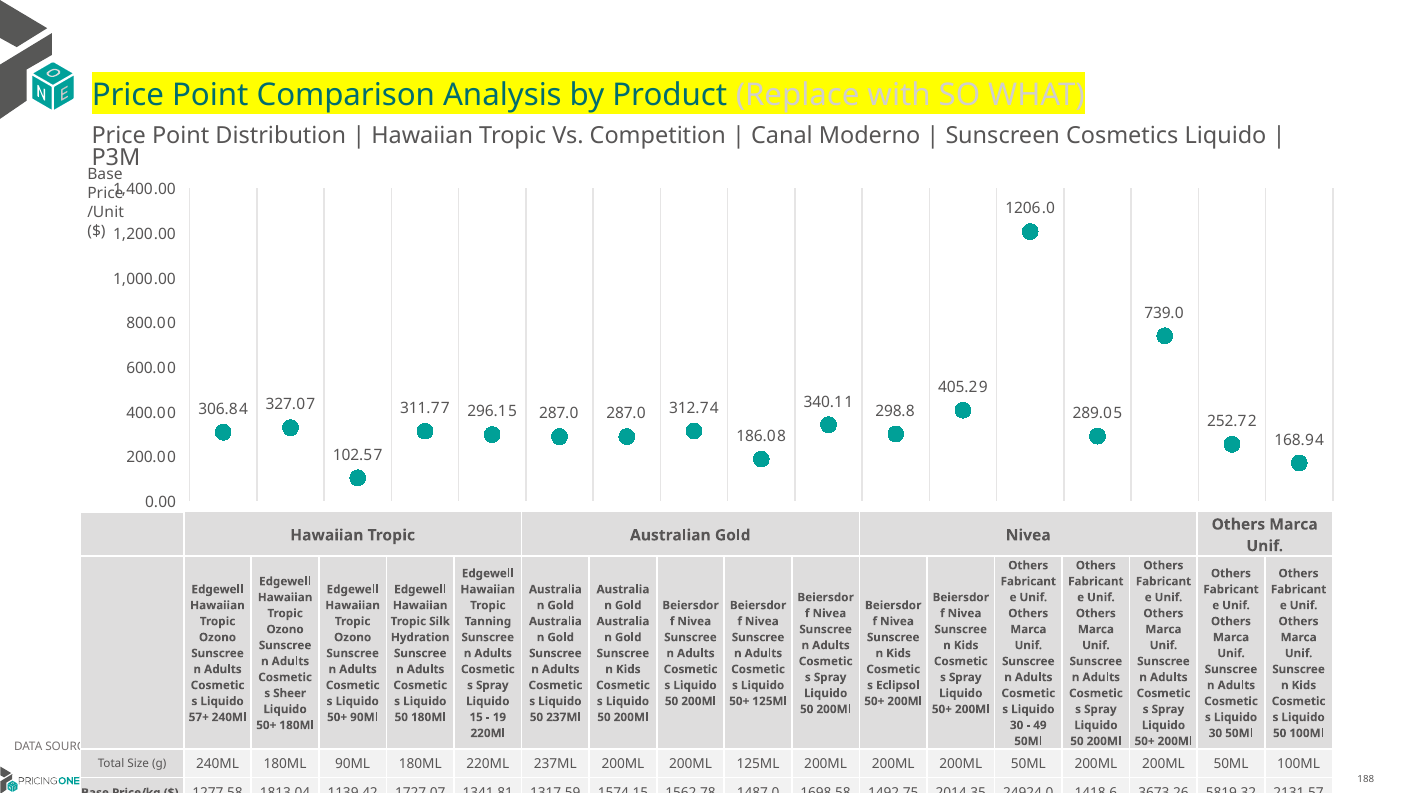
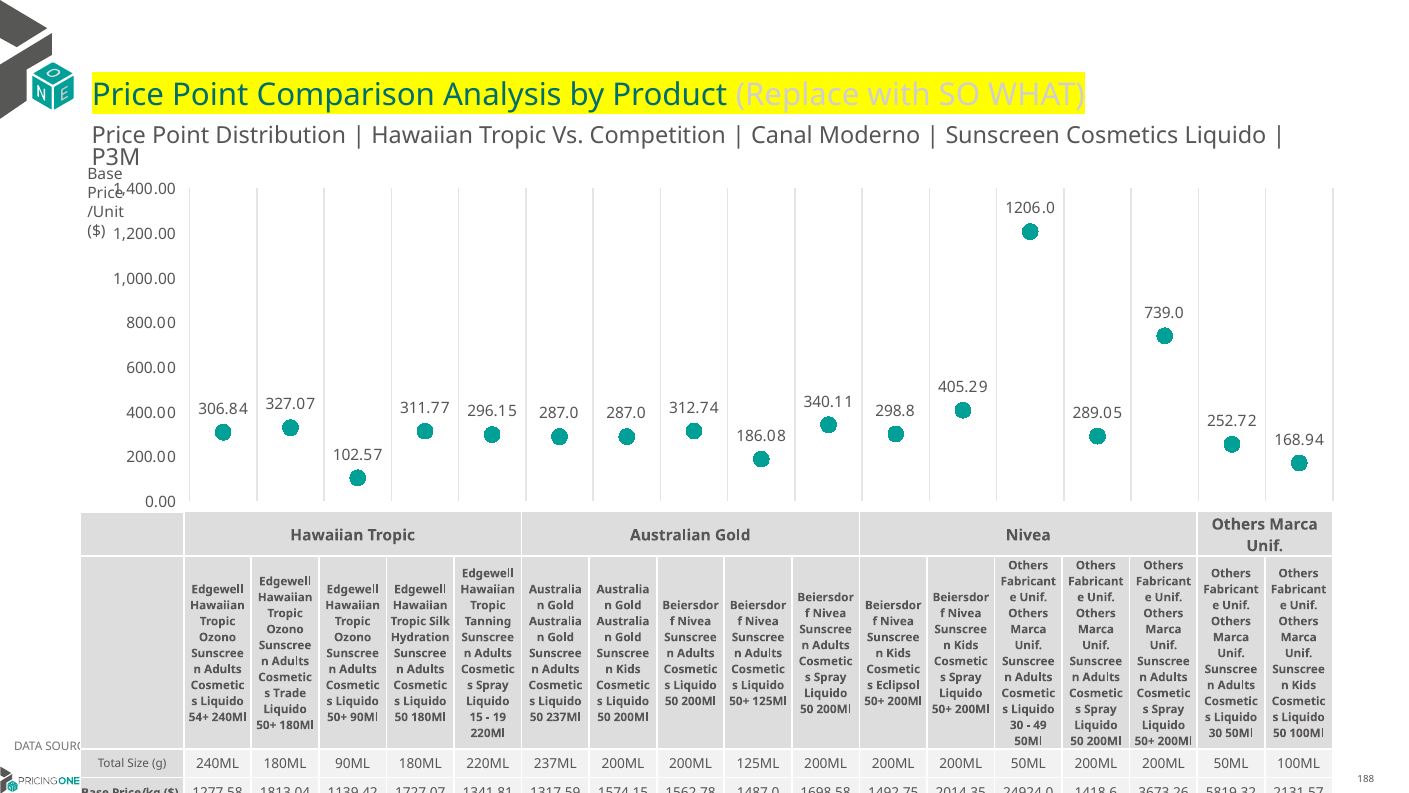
Sheer at (290, 693): Sheer -> Trade
57+: 57+ -> 54+
